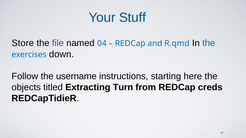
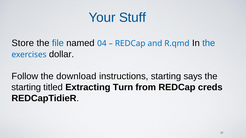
file colour: purple -> blue
down: down -> dollar
username: username -> download
here: here -> says
objects at (26, 88): objects -> starting
